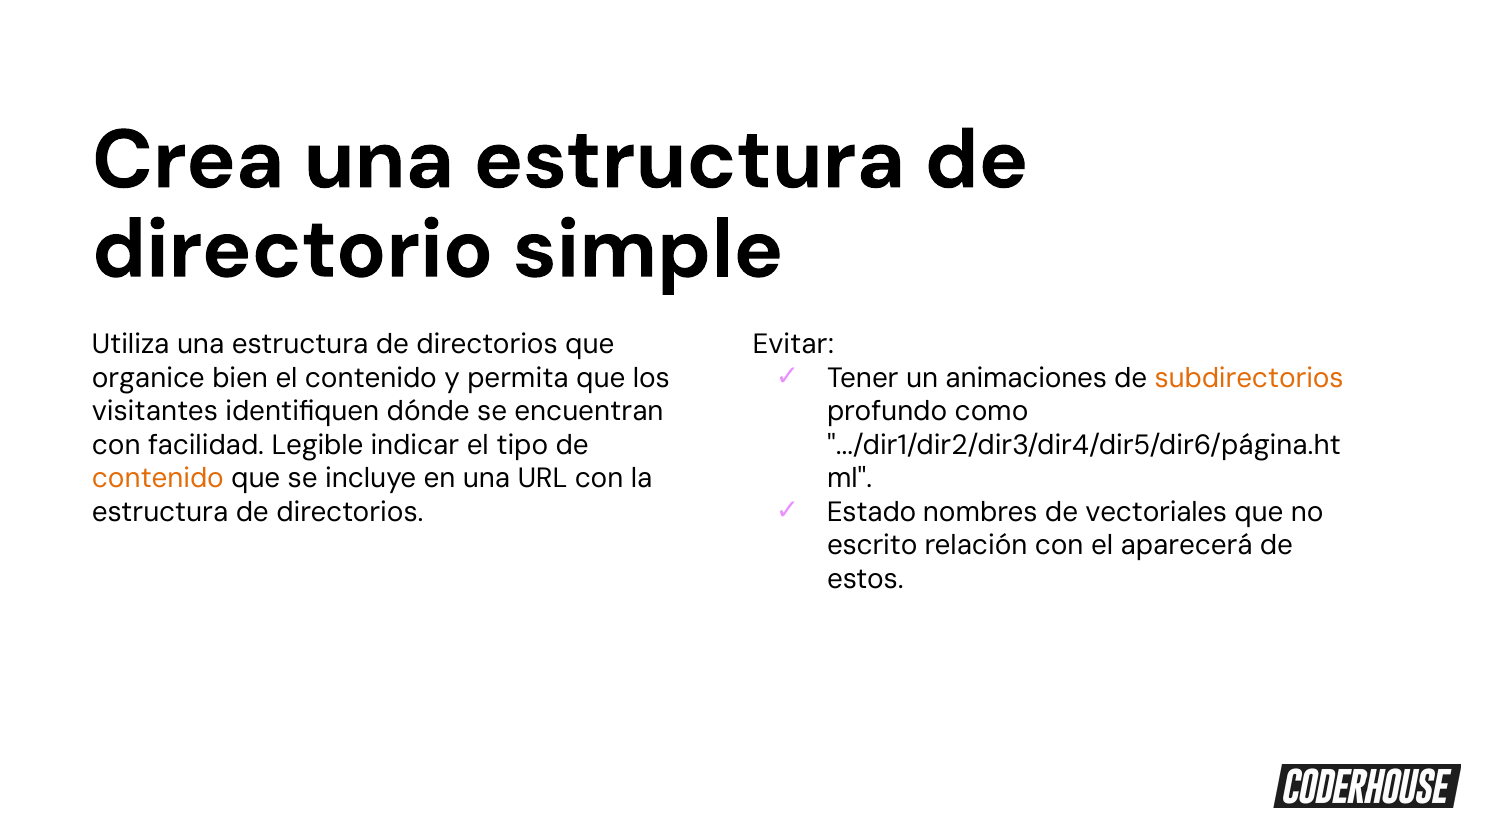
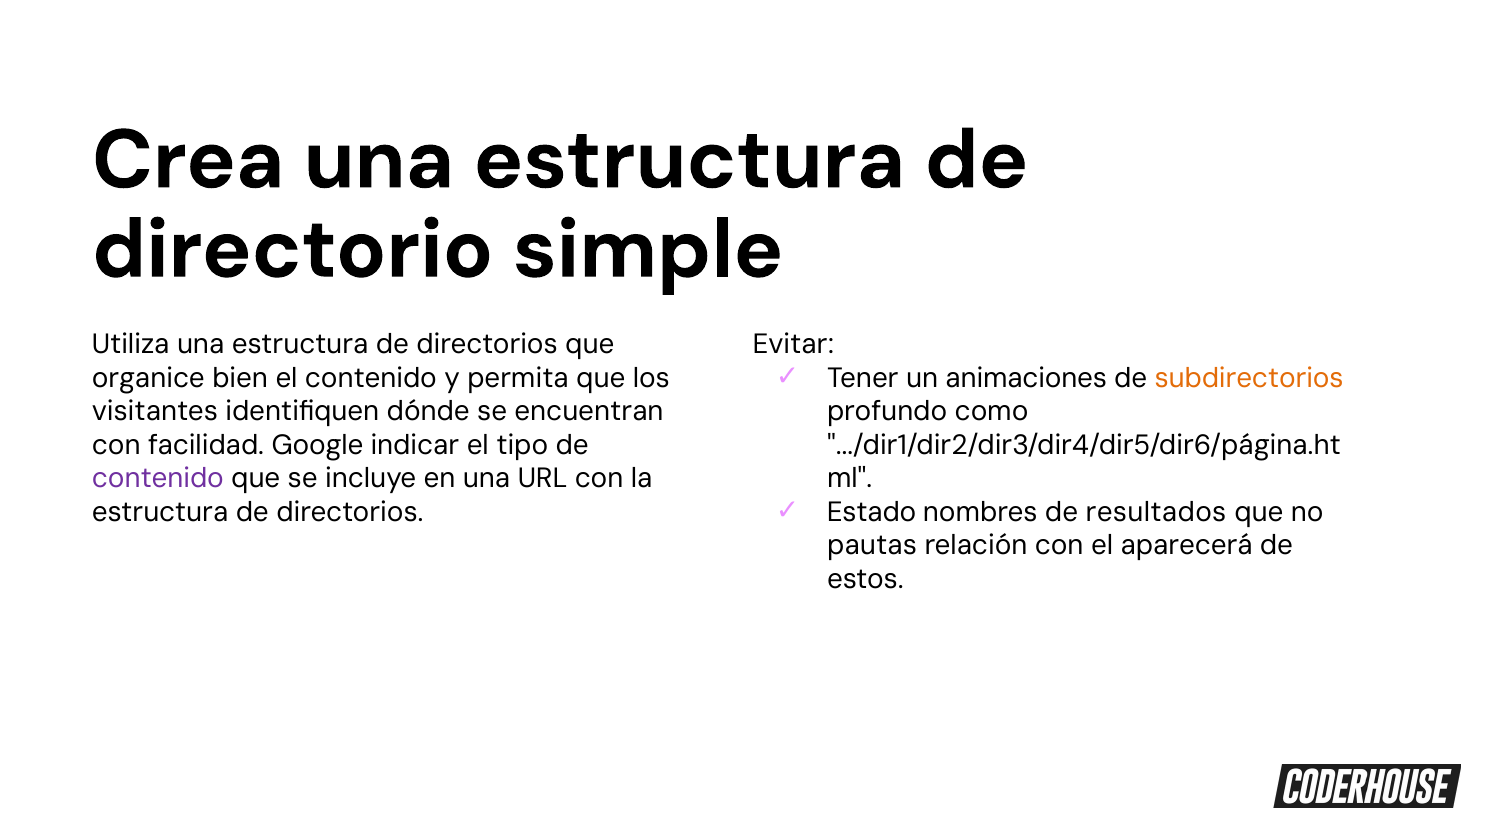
Legible: Legible -> Google
contenido at (158, 478) colour: orange -> purple
vectoriales: vectoriales -> resultados
escrito: escrito -> pautas
